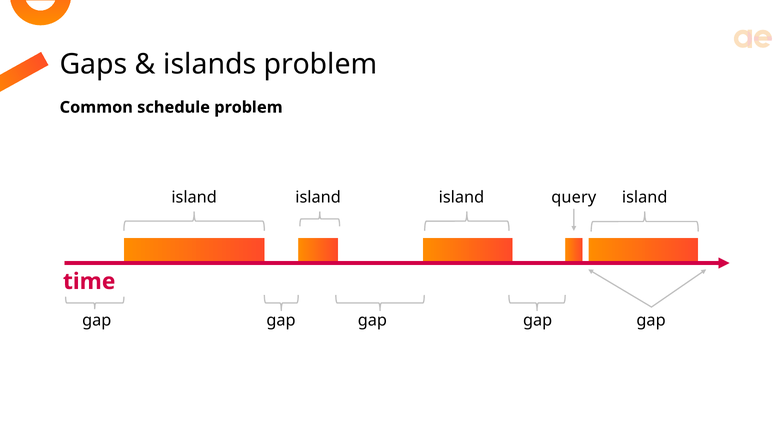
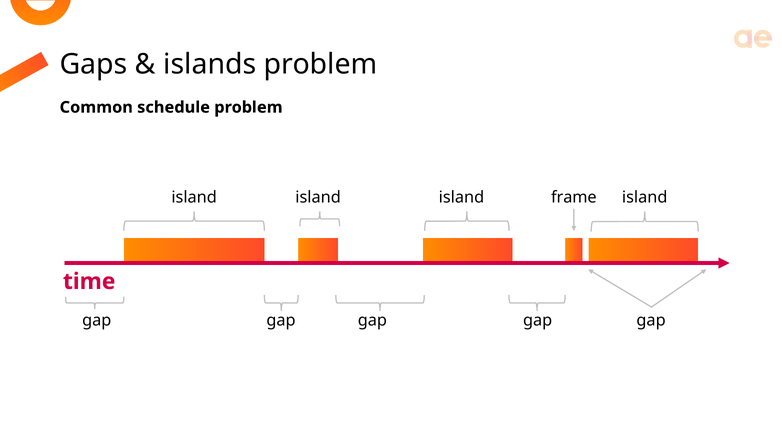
query: query -> frame
